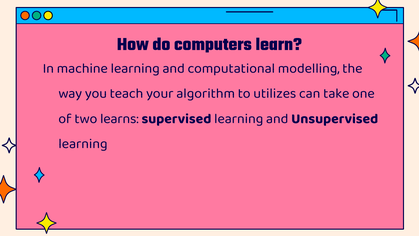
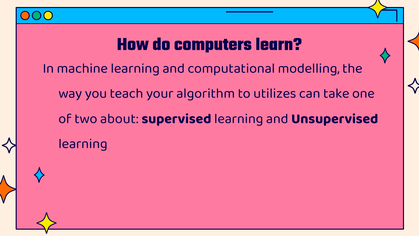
learns: learns -> about
